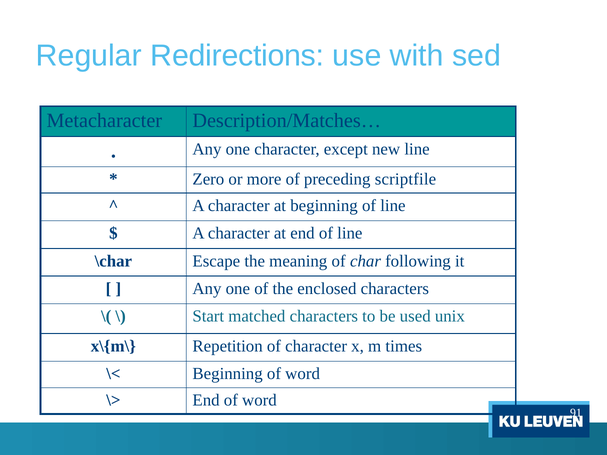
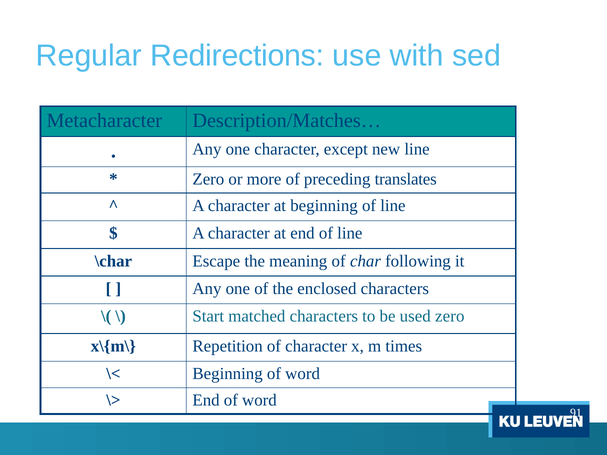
scriptfile: scriptfile -> translates
used unix: unix -> zero
